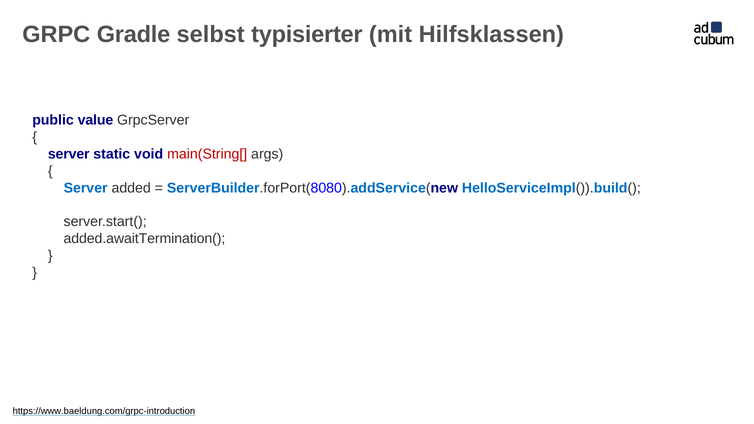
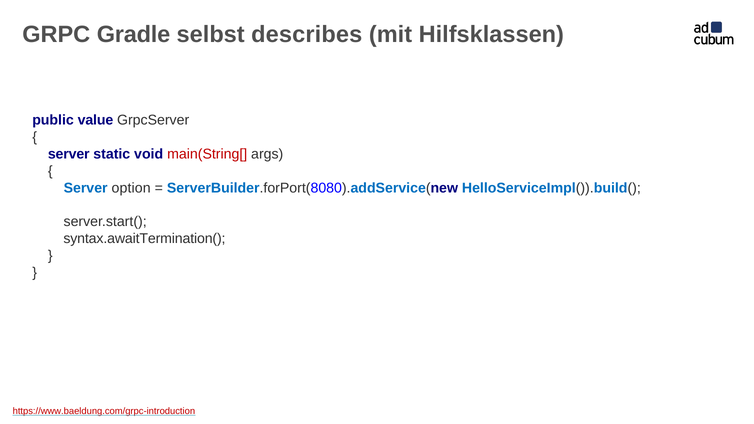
typisierter: typisierter -> describes
added: added -> option
added.awaitTermination(: added.awaitTermination( -> syntax.awaitTermination(
https://www.baeldung.com/grpc-introduction colour: black -> red
